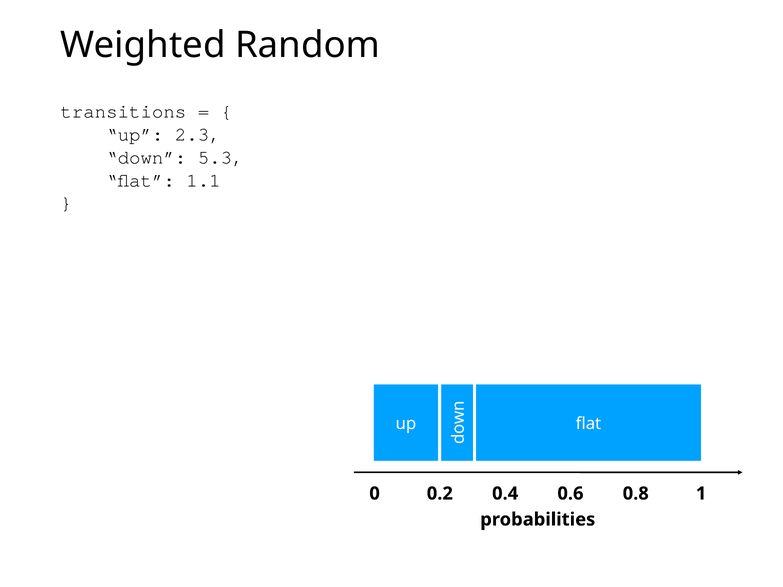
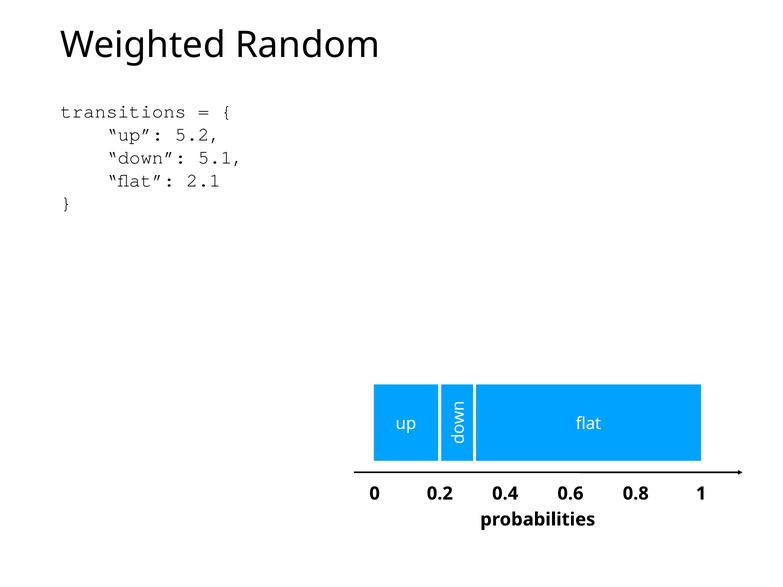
2.3: 2.3 -> 5.2
5.3: 5.3 -> 5.1
1.1: 1.1 -> 2.1
